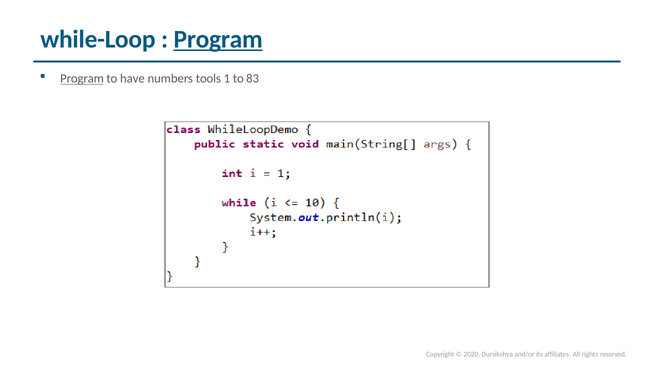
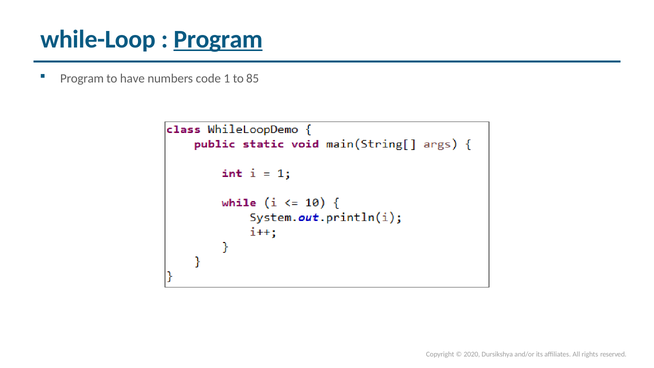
Program at (82, 79) underline: present -> none
tools: tools -> code
83: 83 -> 85
